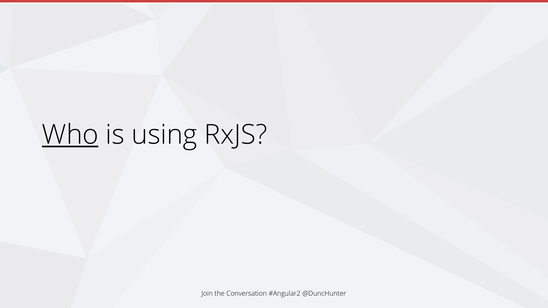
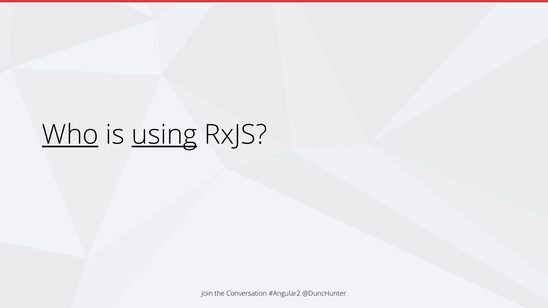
using underline: none -> present
